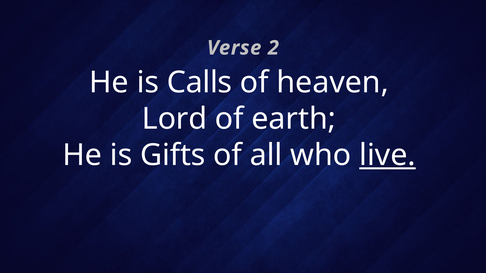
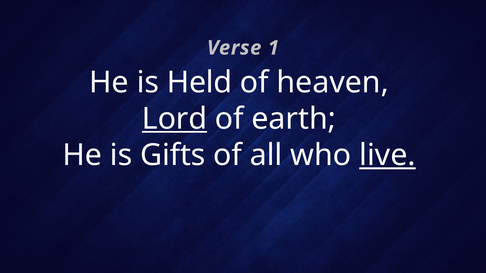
2: 2 -> 1
Calls: Calls -> Held
Lord underline: none -> present
